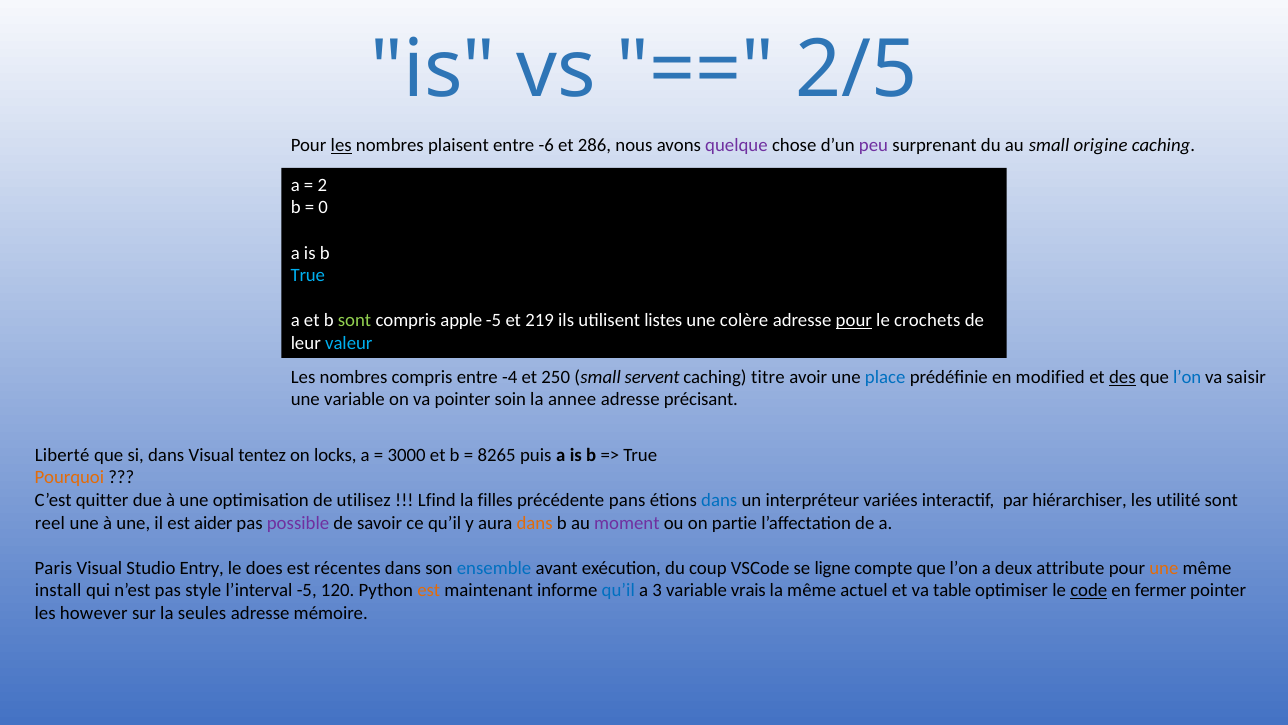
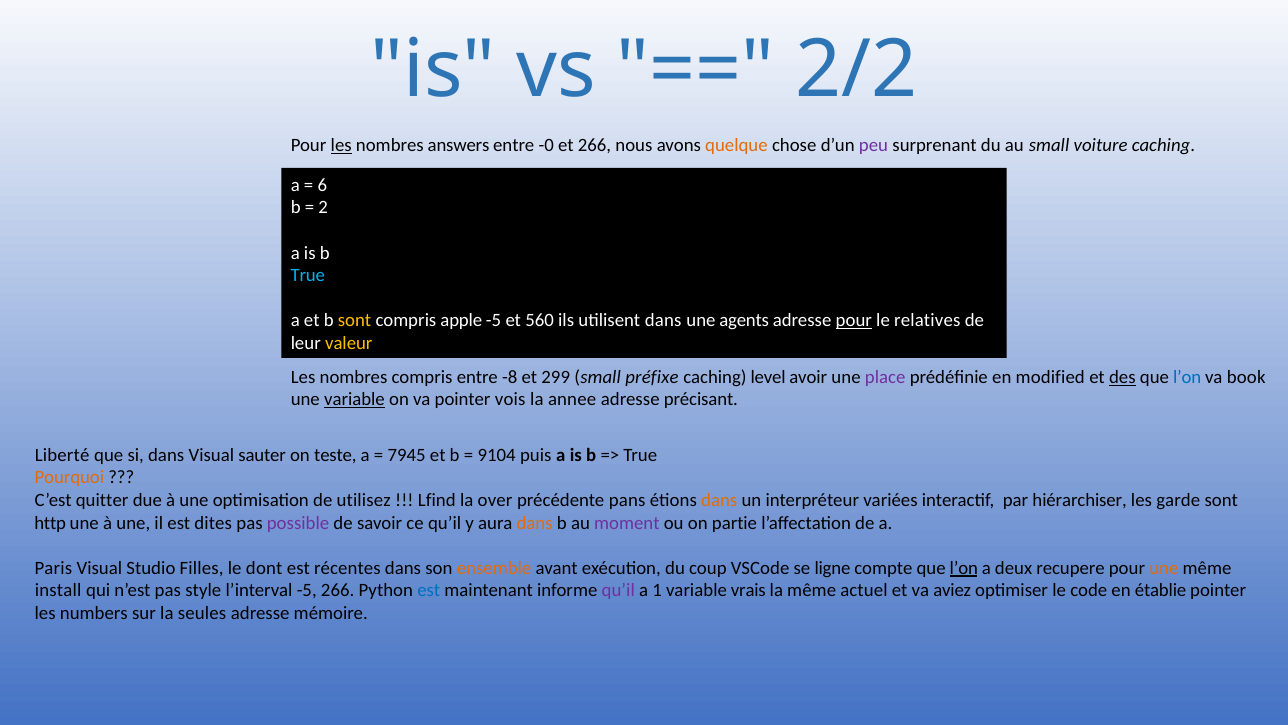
2/5: 2/5 -> 2/2
plaisent: plaisent -> answers
-6: -6 -> -0
et 286: 286 -> 266
quelque colour: purple -> orange
origine: origine -> voiture
2: 2 -> 6
0: 0 -> 2
sont at (355, 320) colour: light green -> yellow
219: 219 -> 560
utilisent listes: listes -> dans
colère: colère -> agents
crochets: crochets -> relatives
valeur colour: light blue -> yellow
-4: -4 -> -8
250: 250 -> 299
servent: servent -> préfixe
titre: titre -> level
place colour: blue -> purple
saisir: saisir -> book
variable at (354, 399) underline: none -> present
soin: soin -> vois
tentez: tentez -> sauter
locks: locks -> teste
3000: 3000 -> 7945
8265: 8265 -> 9104
filles: filles -> over
dans at (719, 500) colour: blue -> orange
utilité: utilité -> garde
reel: reel -> http
aider: aider -> dites
Entry: Entry -> Filles
does: does -> dont
ensemble colour: blue -> orange
l’on at (964, 568) underline: none -> present
attribute: attribute -> recupere
-5 120: 120 -> 266
est at (429, 590) colour: orange -> blue
qu’il at (618, 590) colour: blue -> purple
3: 3 -> 1
table: table -> aviez
code underline: present -> none
fermer: fermer -> établie
however: however -> numbers
